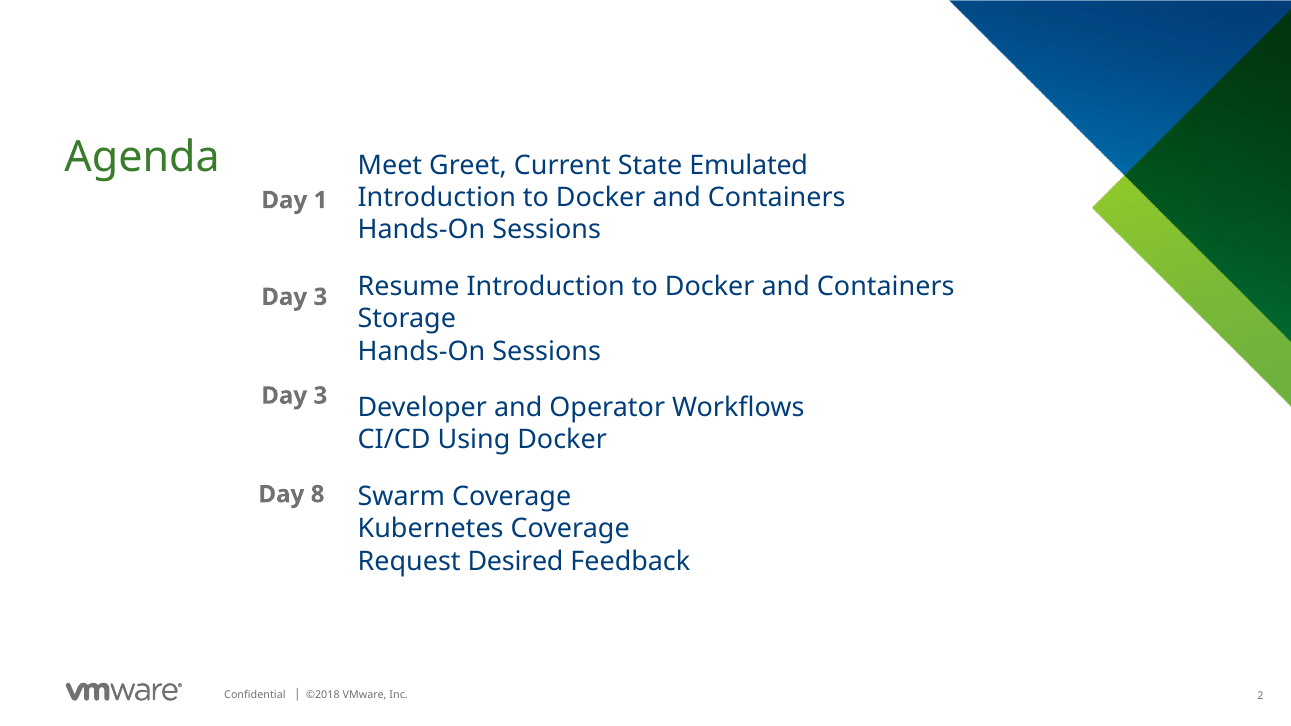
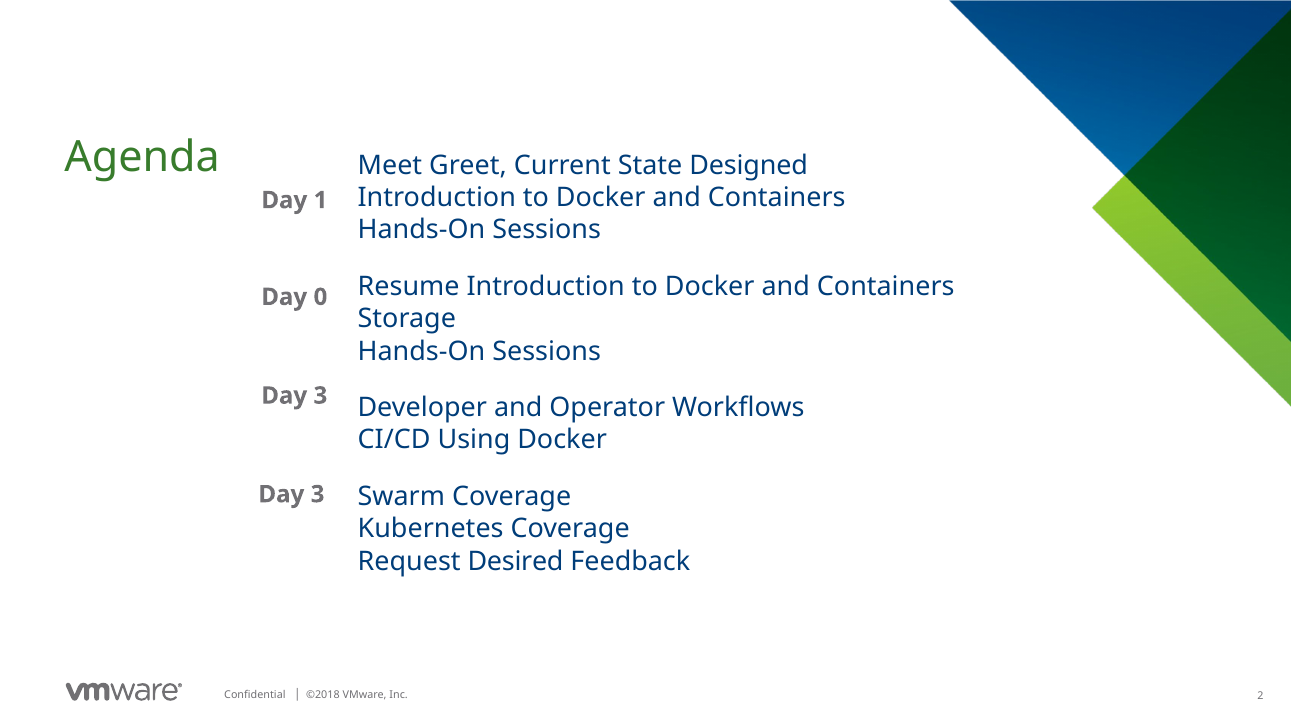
Emulated: Emulated -> Designed
3 at (320, 297): 3 -> 0
8 at (318, 495): 8 -> 3
